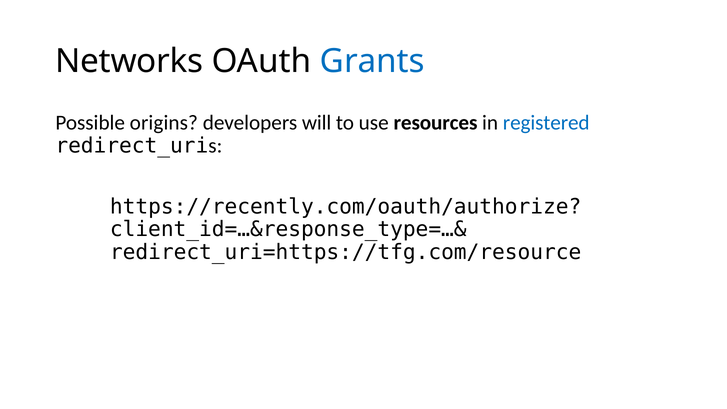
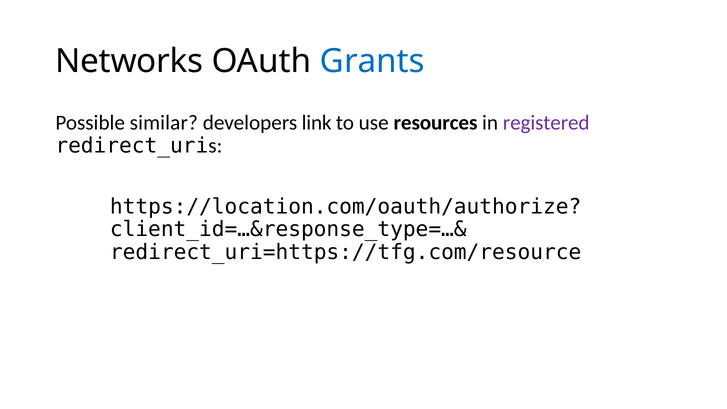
origins: origins -> similar
will: will -> link
registered colour: blue -> purple
https://recently.com/oauth/authorize: https://recently.com/oauth/authorize -> https://location.com/oauth/authorize
